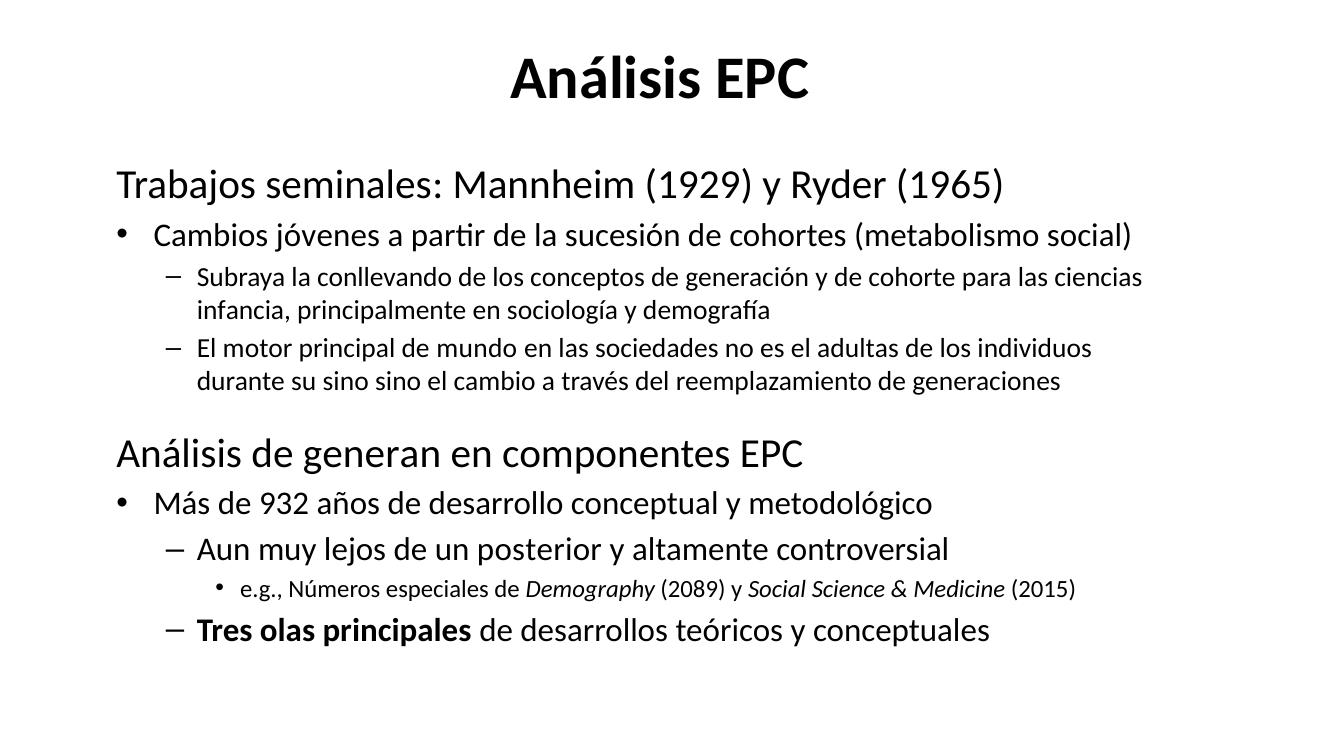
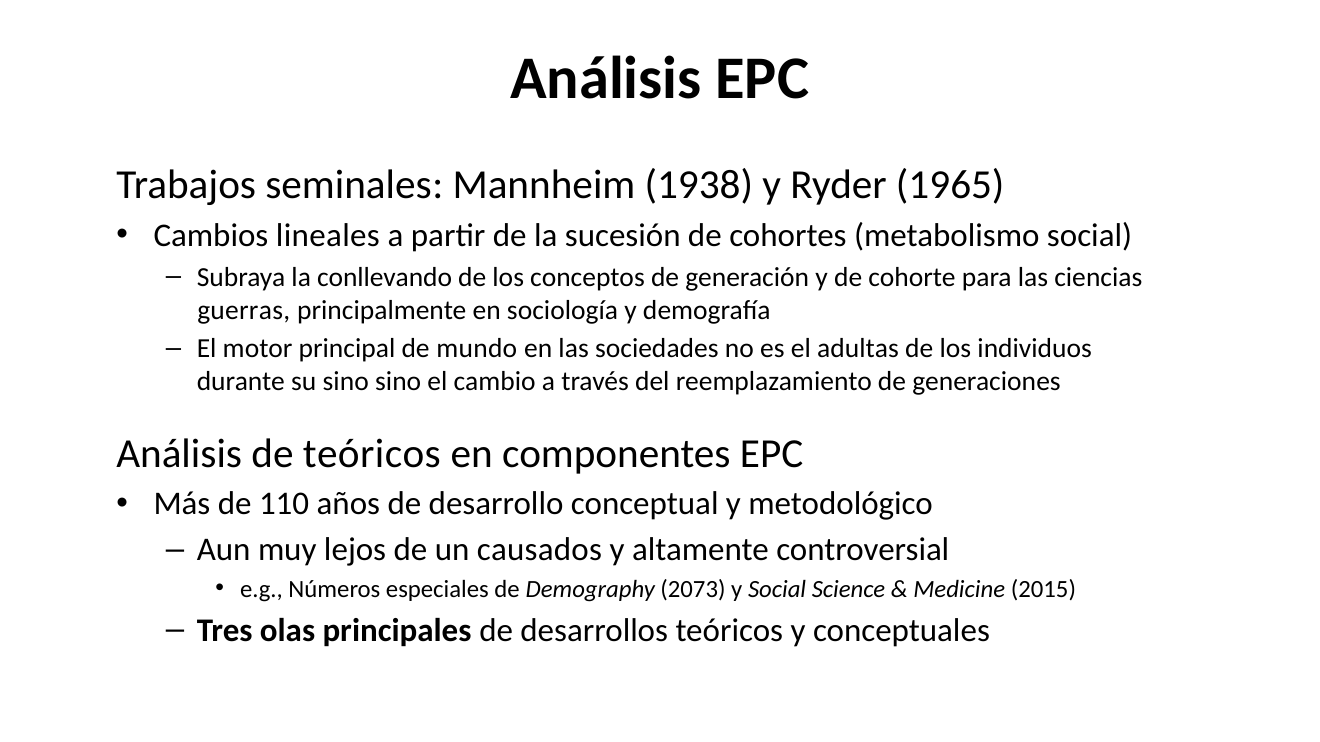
1929: 1929 -> 1938
jóvenes: jóvenes -> lineales
infancia: infancia -> guerras
de generan: generan -> teóricos
932: 932 -> 110
posterior: posterior -> causados
2089: 2089 -> 2073
